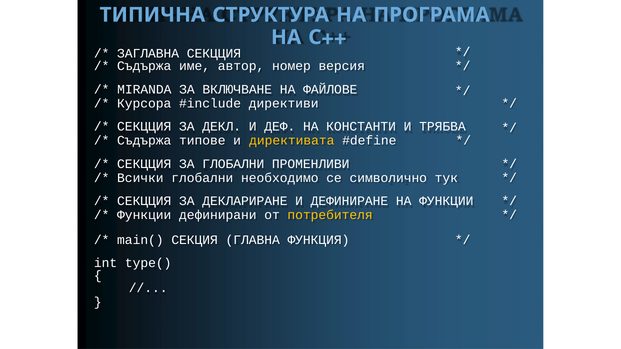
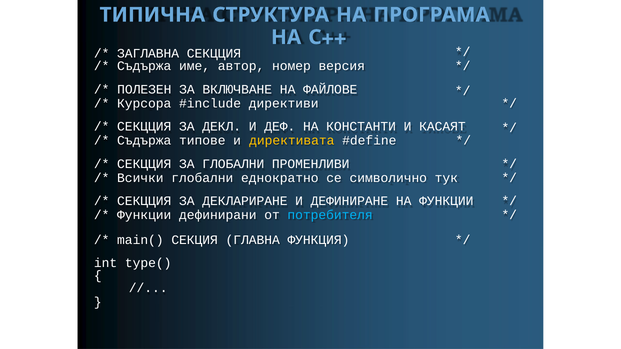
MIRANDA: MIRANDA -> ПОЛЕЗЕН
ТРЯБВА: ТРЯБВА -> КАСАЯТ
необходимо: необходимо -> еднократно
потребителя colour: yellow -> light blue
